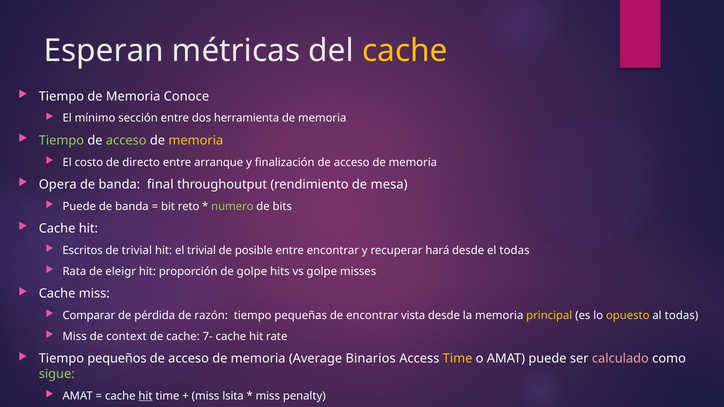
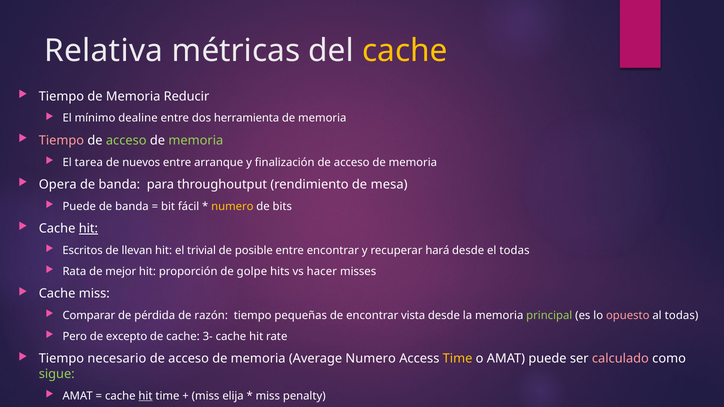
Esperan: Esperan -> Relativa
Conoce: Conoce -> Reducir
sección: sección -> dealine
Tiempo at (61, 140) colour: light green -> pink
memoria at (196, 140) colour: yellow -> light green
costo: costo -> tarea
directo: directo -> nuevos
final: final -> para
reto: reto -> fácil
numero at (232, 206) colour: light green -> yellow
hit at (88, 229) underline: none -> present
de trivial: trivial -> llevan
eleigr: eleigr -> mejor
vs golpe: golpe -> hacer
principal colour: yellow -> light green
opuesto colour: yellow -> pink
Miss at (75, 337): Miss -> Pero
context: context -> excepto
7-: 7- -> 3-
pequeños: pequeños -> necesario
Average Binarios: Binarios -> Numero
lsita: lsita -> elija
